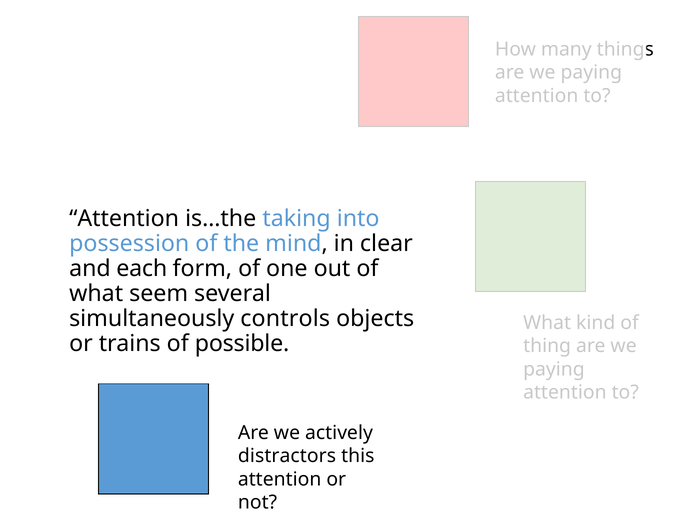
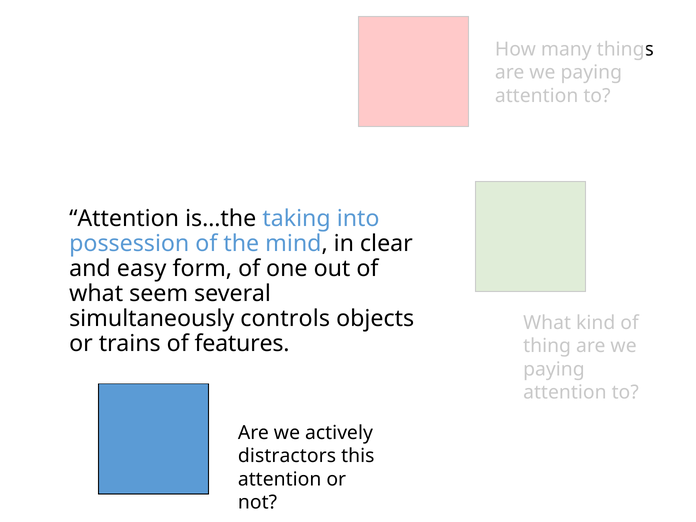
each: each -> easy
possible: possible -> features
